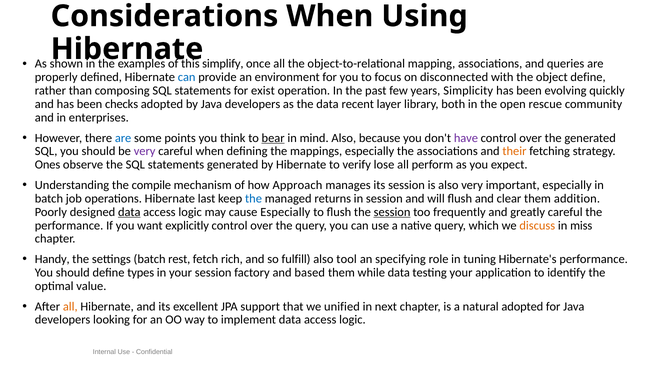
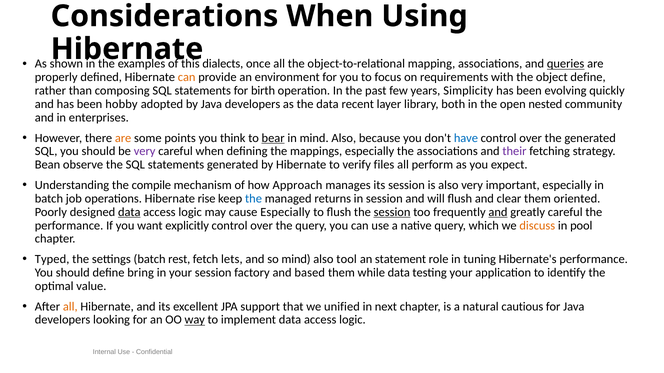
simplify: simplify -> dialects
queries underline: none -> present
can at (187, 77) colour: blue -> orange
disconnected: disconnected -> requirements
exist: exist -> birth
checks: checks -> hobby
rescue: rescue -> nested
are at (123, 138) colour: blue -> orange
have colour: purple -> blue
their colour: orange -> purple
Ones: Ones -> Bean
lose: lose -> files
last: last -> rise
addition: addition -> oriented
and at (498, 212) underline: none -> present
miss: miss -> pool
Handy: Handy -> Typed
rich: rich -> lets
so fulfill: fulfill -> mind
specifying: specifying -> statement
types: types -> bring
natural adopted: adopted -> cautious
way underline: none -> present
